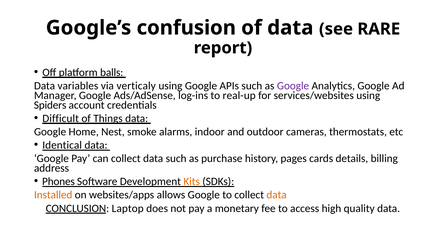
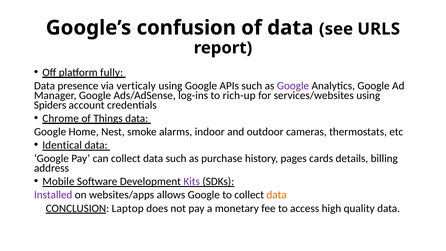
RARE: RARE -> URLS
balls: balls -> fully
variables: variables -> presence
real-up: real-up -> rich-up
Difficult: Difficult -> Chrome
Phones: Phones -> Mobile
Kits colour: orange -> purple
Installed colour: orange -> purple
